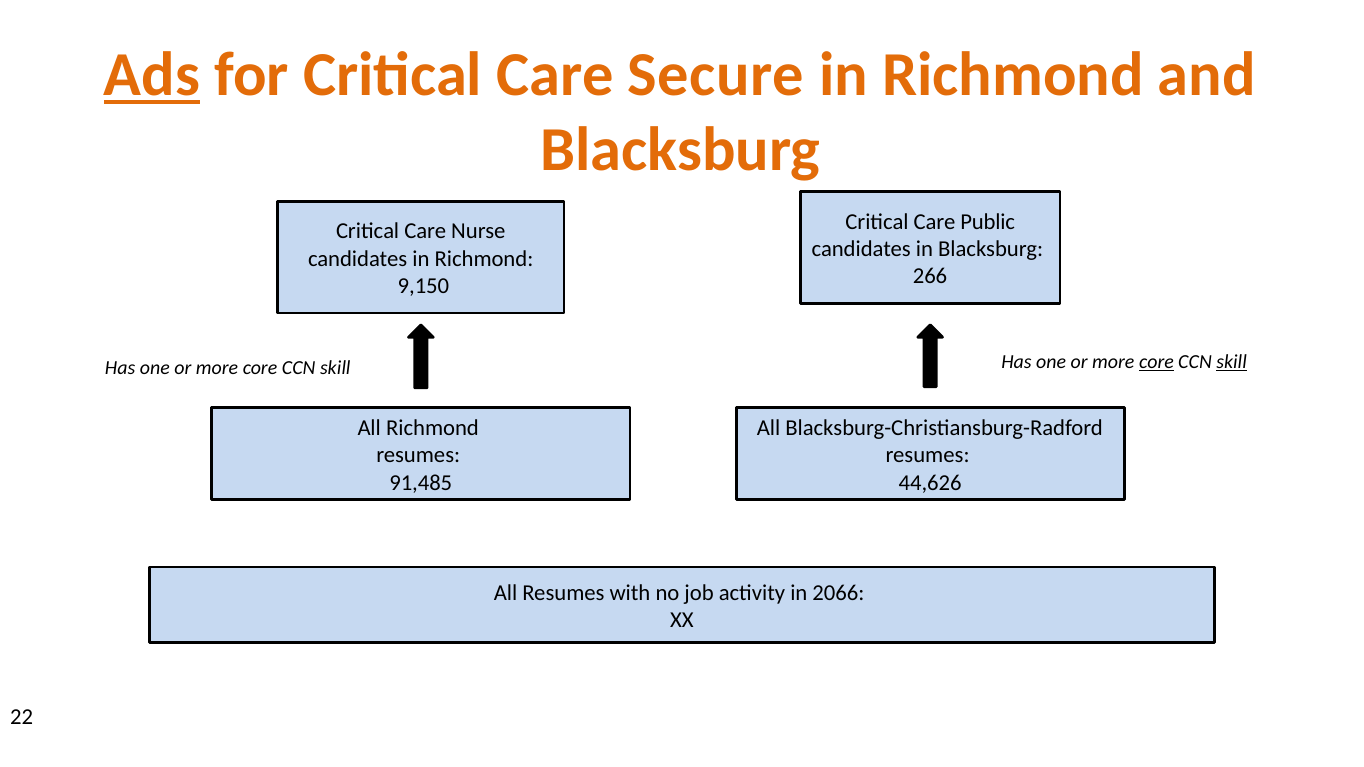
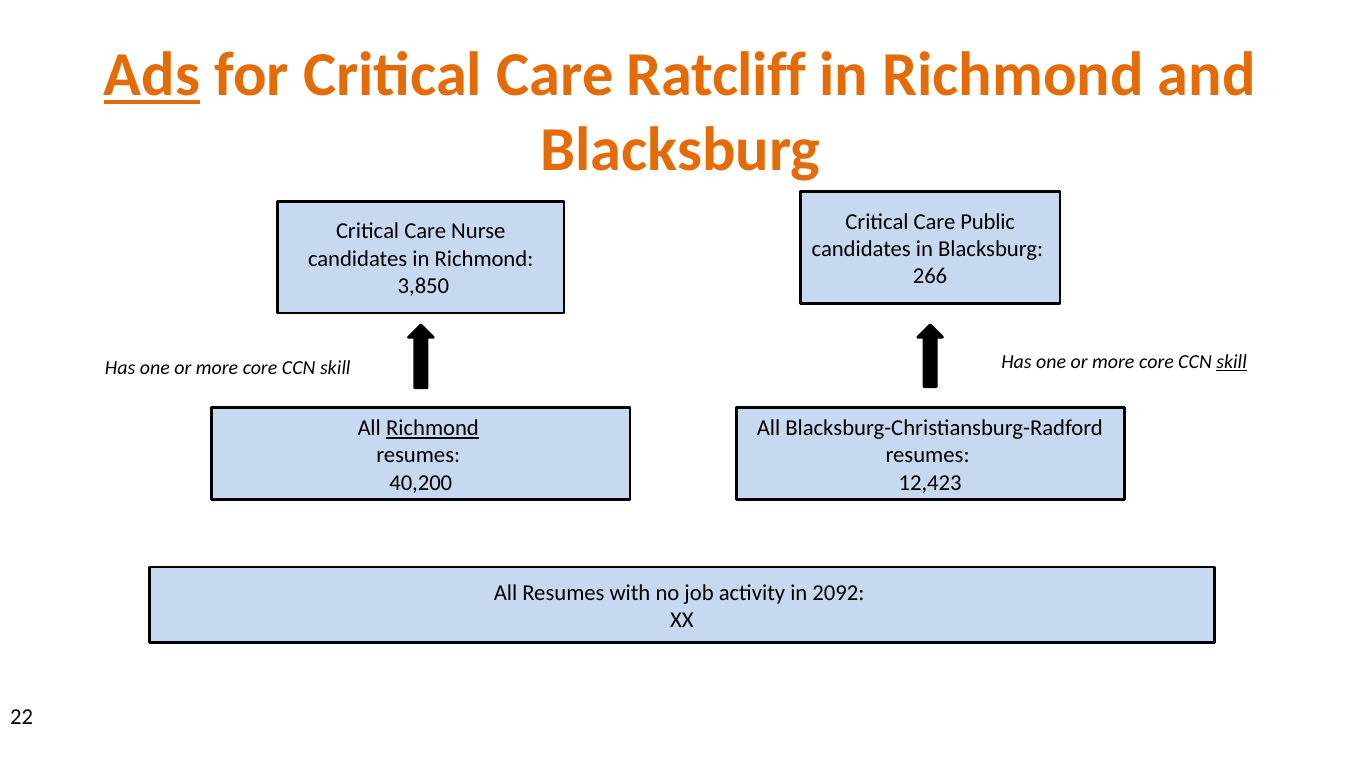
Secure: Secure -> Ratcliff
9,150: 9,150 -> 3,850
core at (1156, 362) underline: present -> none
Richmond at (432, 428) underline: none -> present
91,485: 91,485 -> 40,200
44,626: 44,626 -> 12,423
2066: 2066 -> 2092
